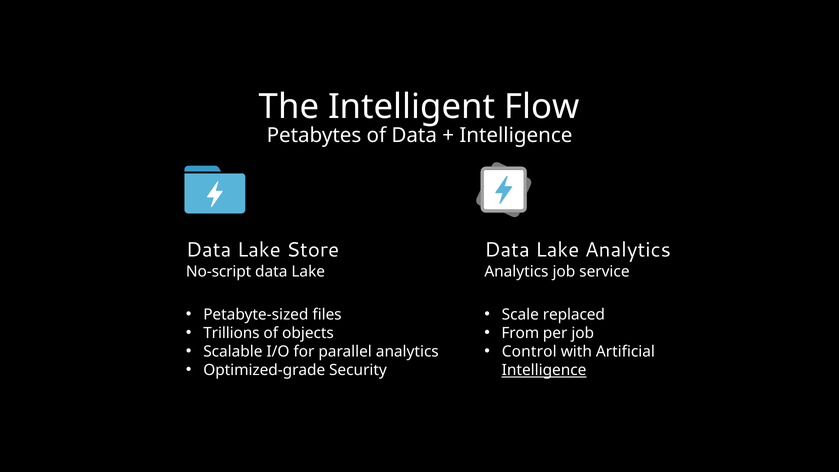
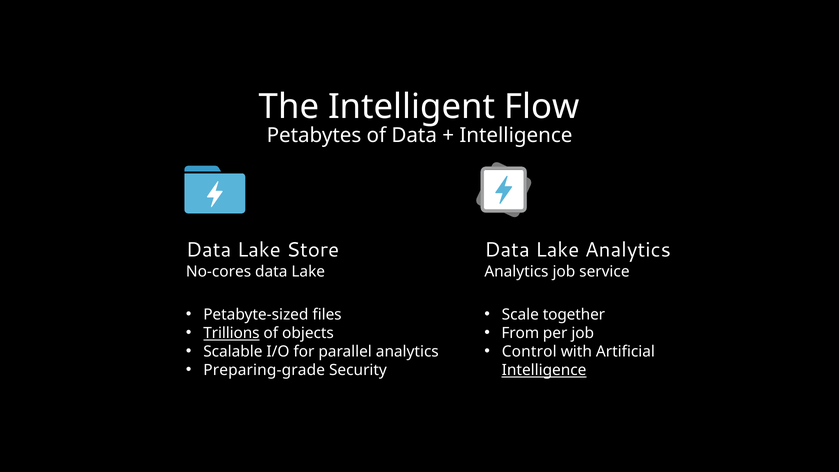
No-script: No-script -> No-cores
replaced: replaced -> together
Trillions underline: none -> present
Optimized-grade: Optimized-grade -> Preparing-grade
